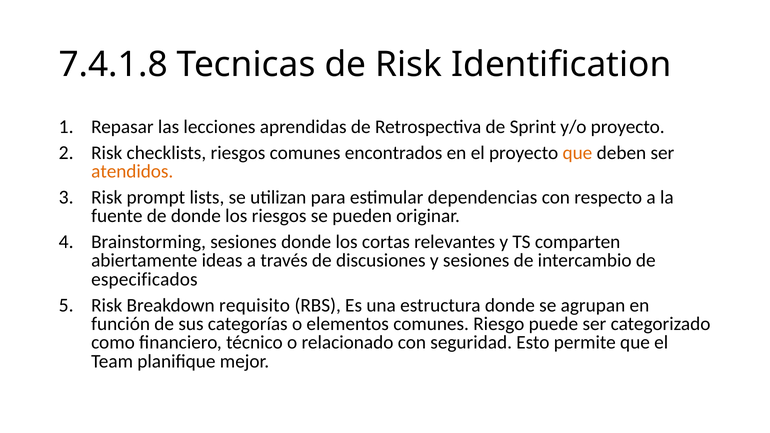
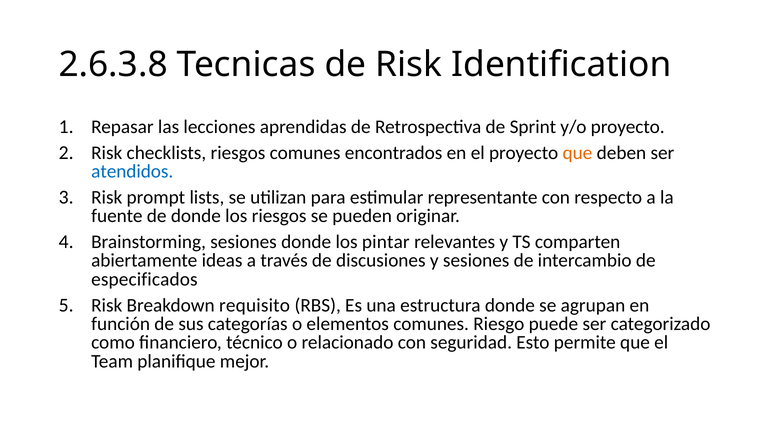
7.4.1.8: 7.4.1.8 -> 2.6.3.8
atendidos colour: orange -> blue
dependencias: dependencias -> representante
cortas: cortas -> pintar
